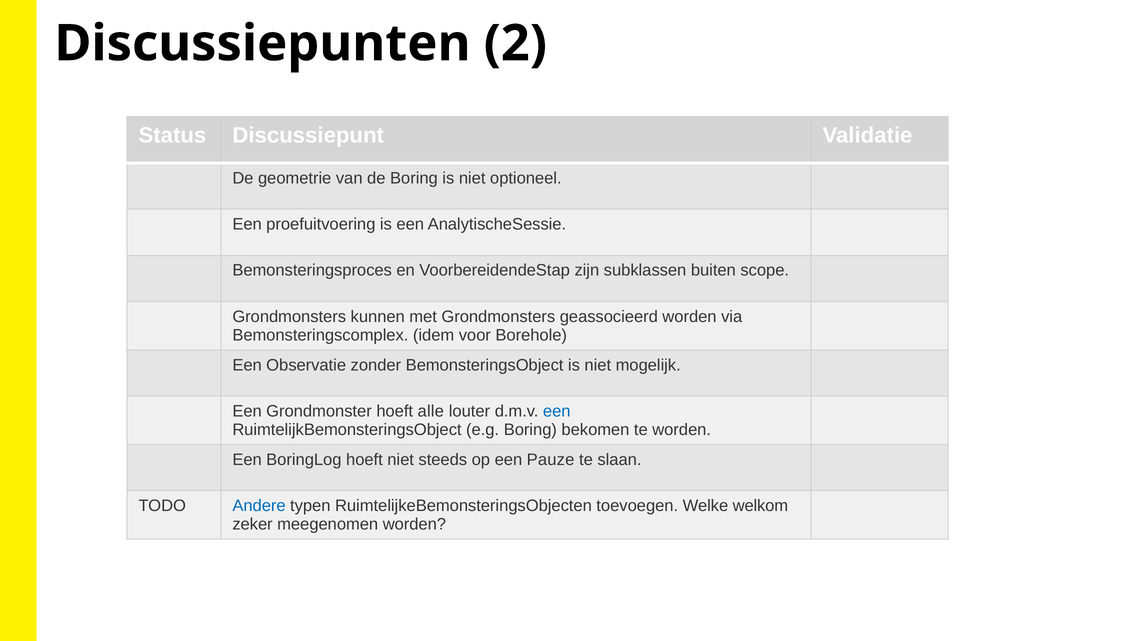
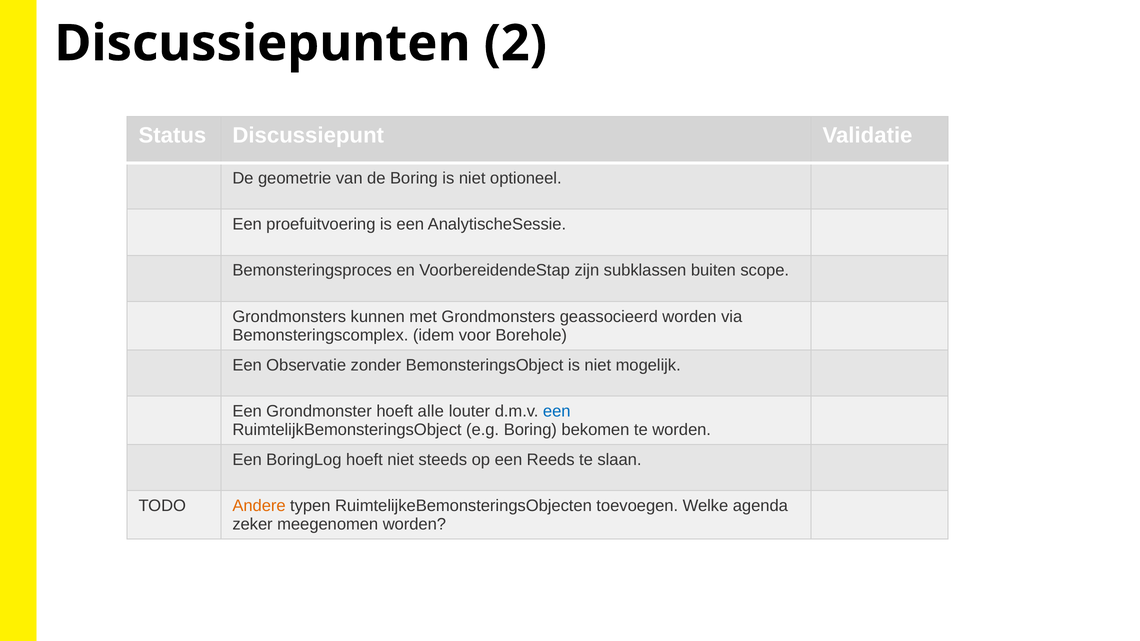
Pauze: Pauze -> Reeds
Andere colour: blue -> orange
welkom: welkom -> agenda
